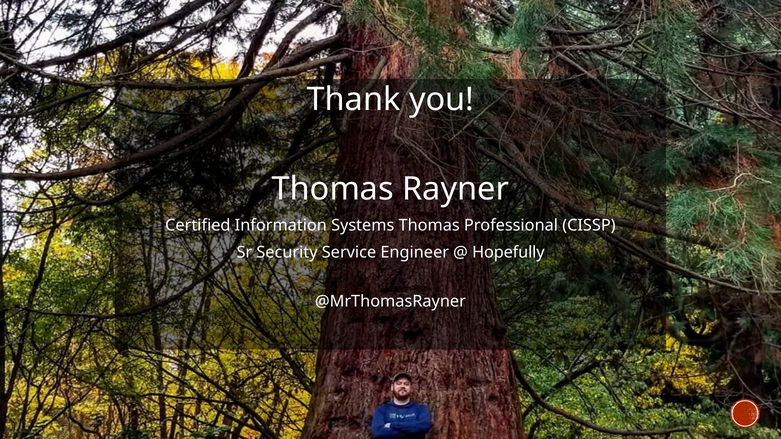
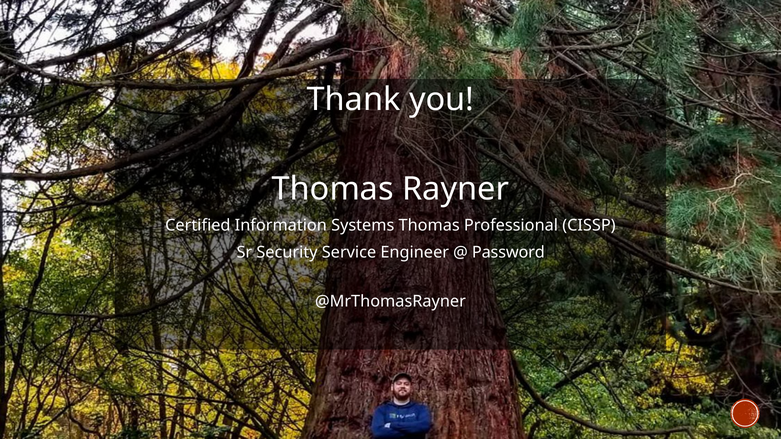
Hopefully: Hopefully -> Password
